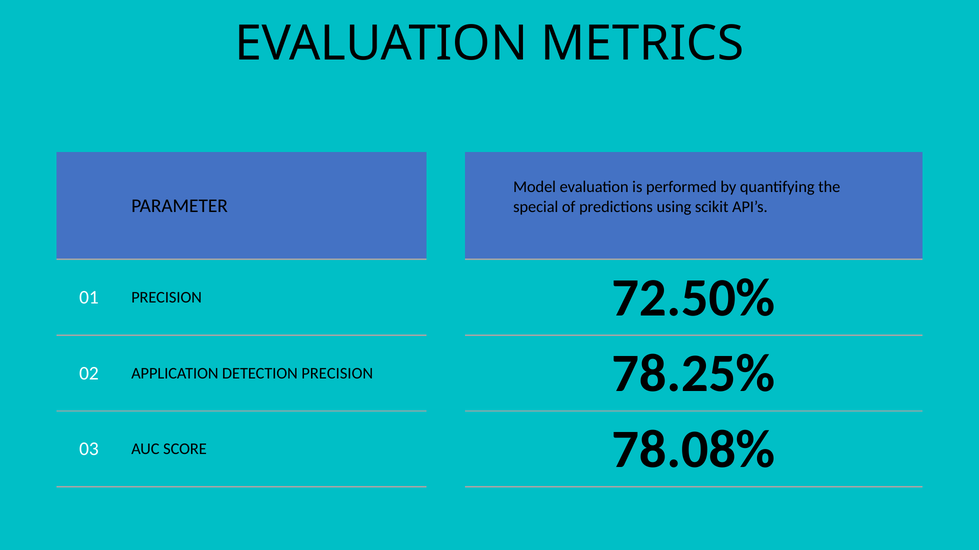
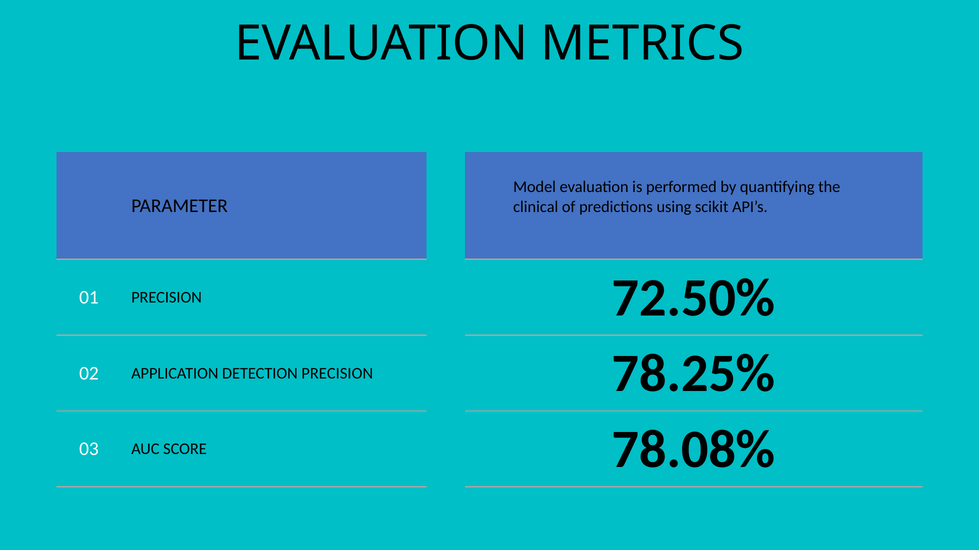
special: special -> clinical
